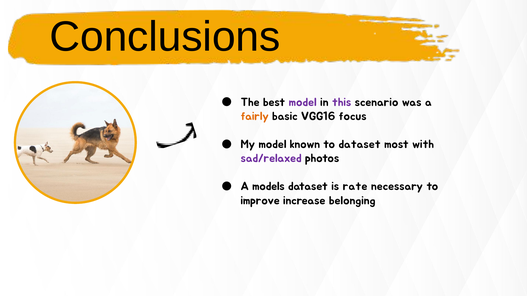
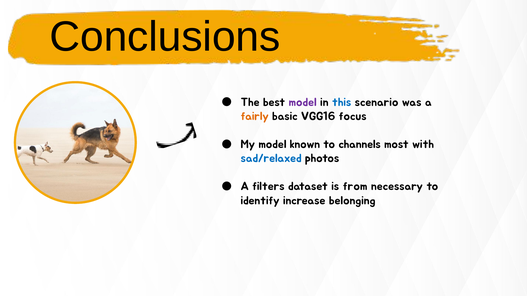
this colour: purple -> blue
to dataset: dataset -> channels
sad/relaxed colour: purple -> blue
models: models -> filters
rate: rate -> from
improve: improve -> identify
